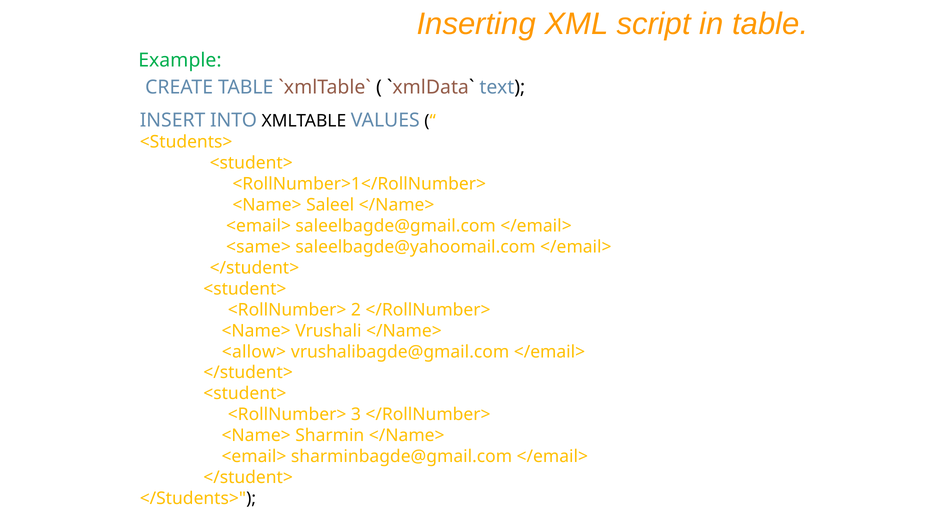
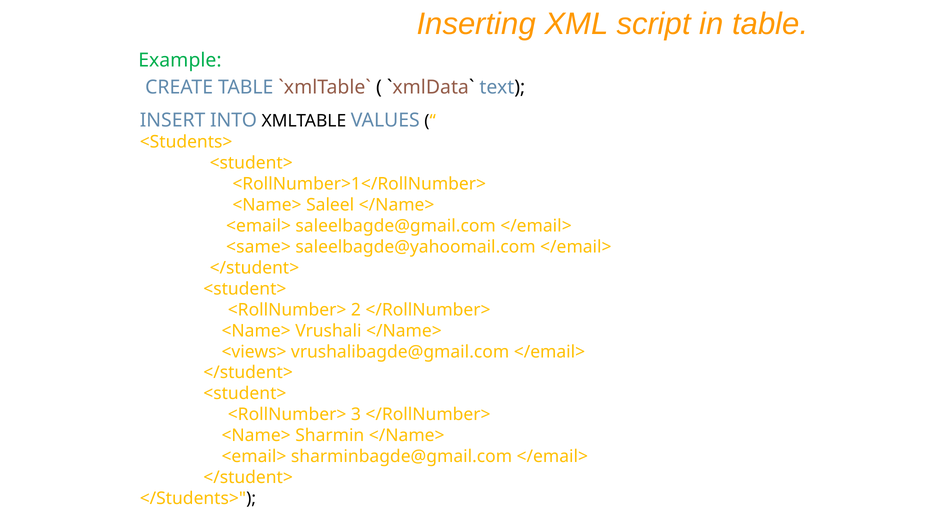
<allow>: <allow> -> <views>
